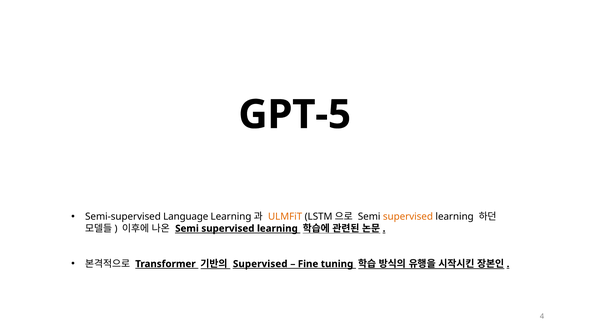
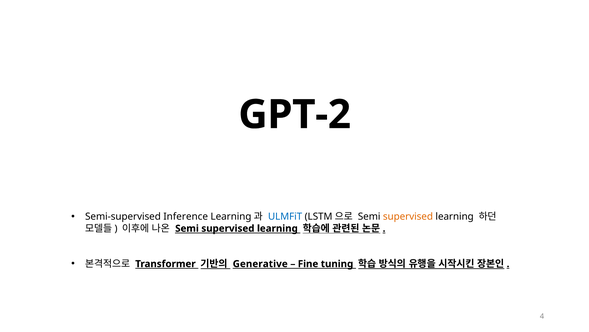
GPT-5: GPT-5 -> GPT-2
Language: Language -> Inference
ULMFiT colour: orange -> blue
Supervised at (260, 263): Supervised -> Generative
